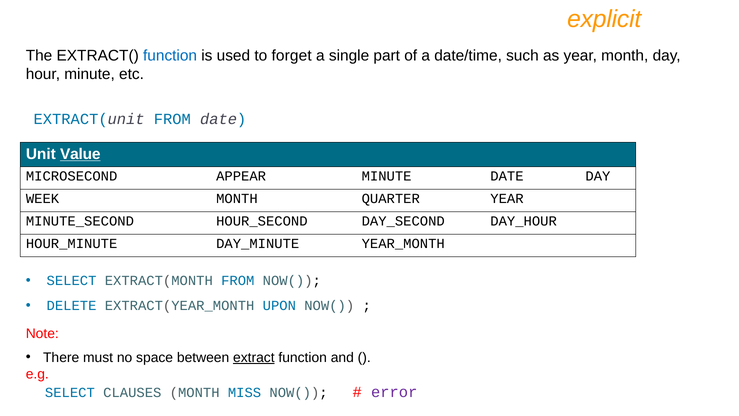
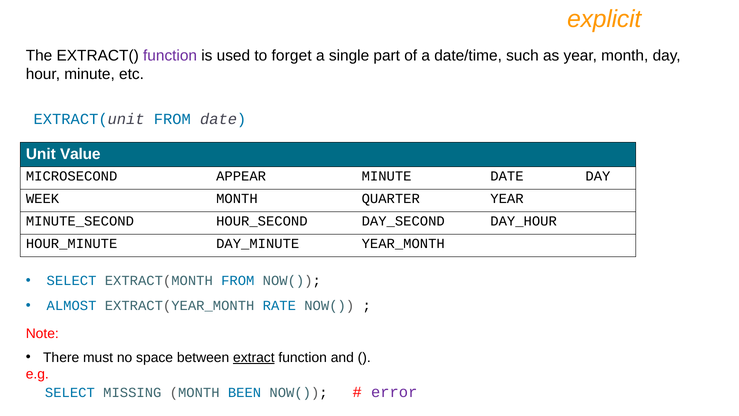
function at (170, 56) colour: blue -> purple
Value underline: present -> none
DELETE: DELETE -> ALMOST
UPON: UPON -> RATE
CLAUSES: CLAUSES -> MISSING
MISS: MISS -> BEEN
